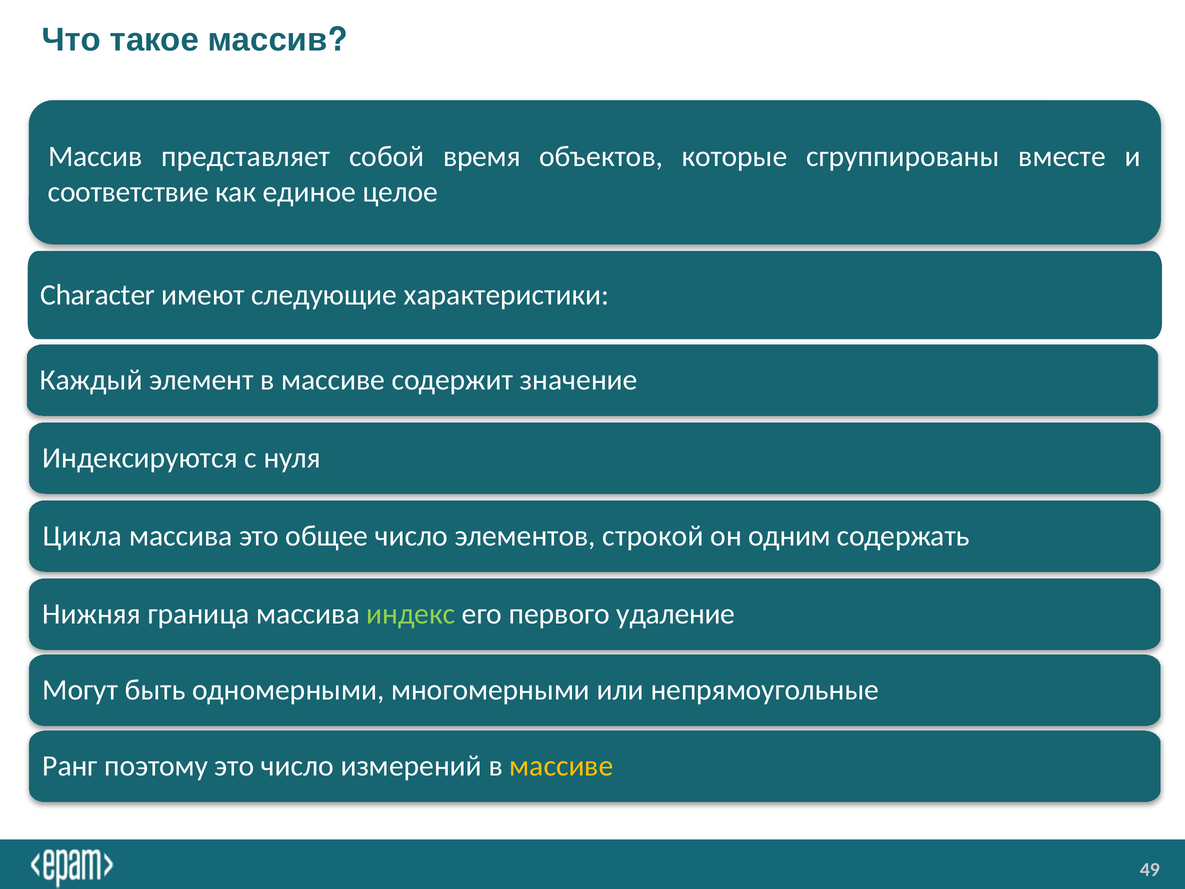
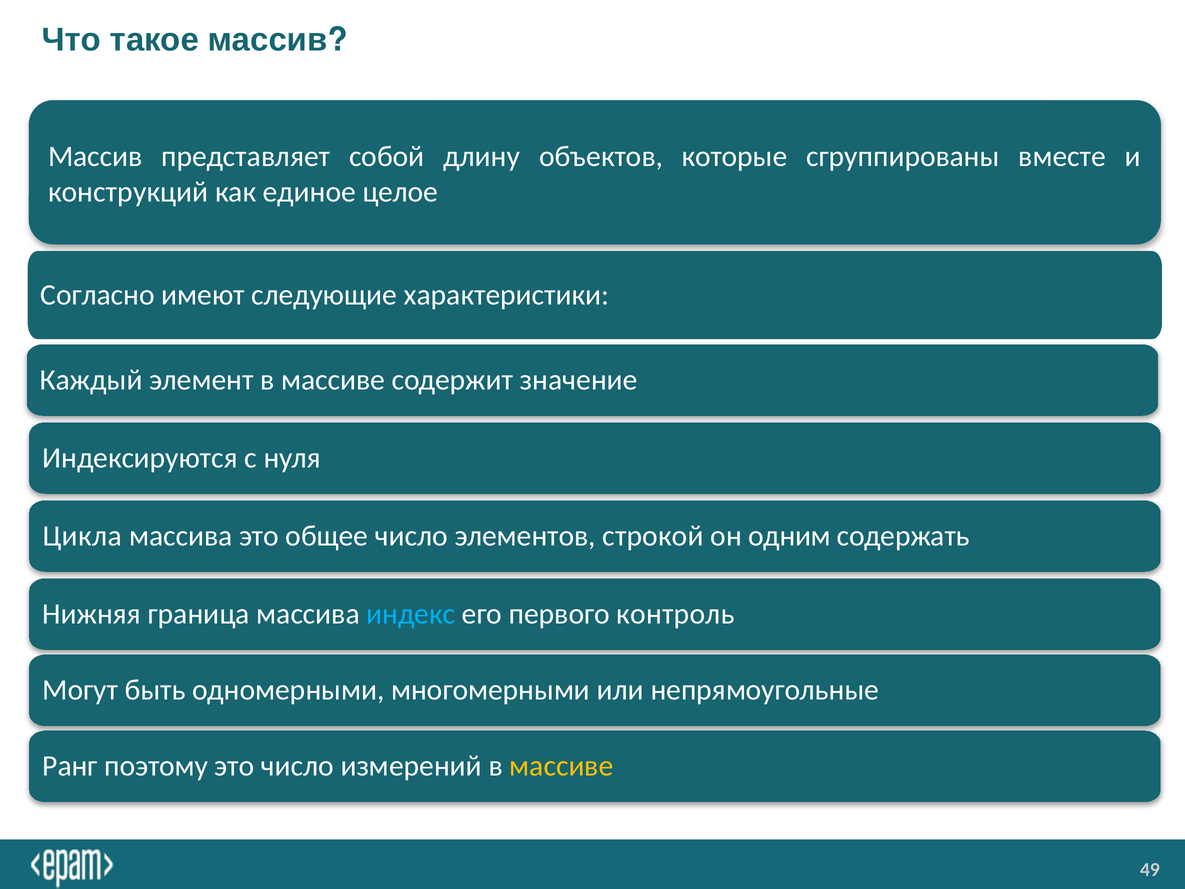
время: время -> длину
соответствие: соответствие -> конструкций
Character: Character -> Согласно
индекс colour: light green -> light blue
удаление: удаление -> контроль
